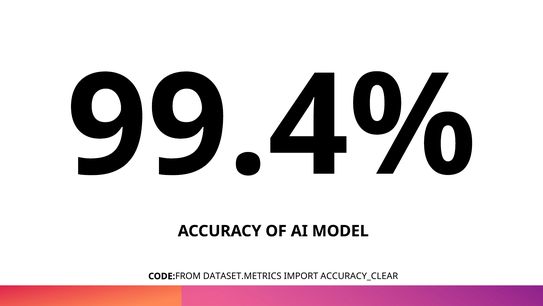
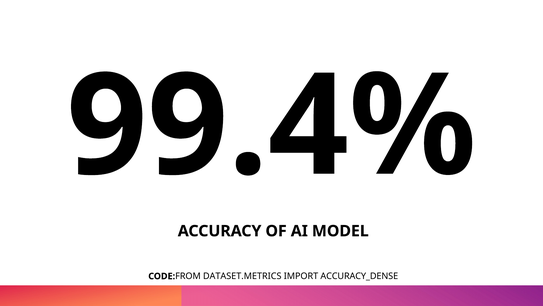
ACCURACY_CLEAR: ACCURACY_CLEAR -> ACCURACY_DENSE
